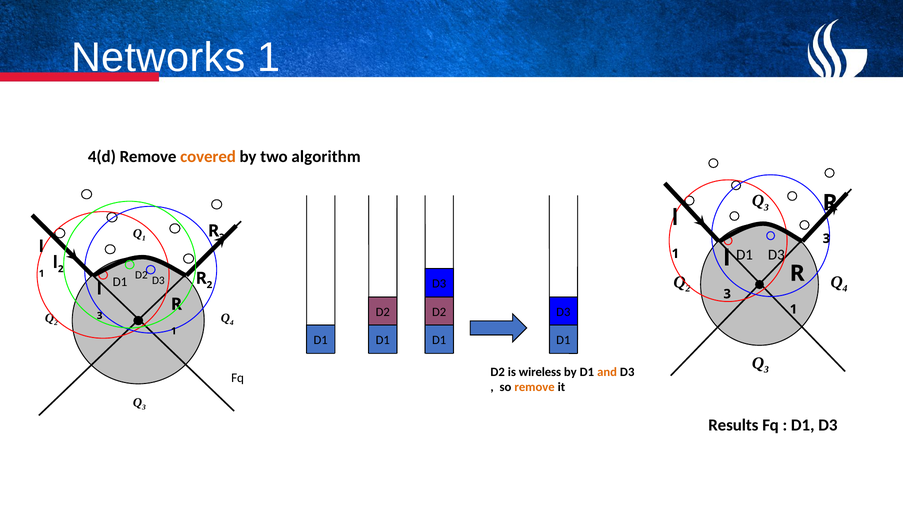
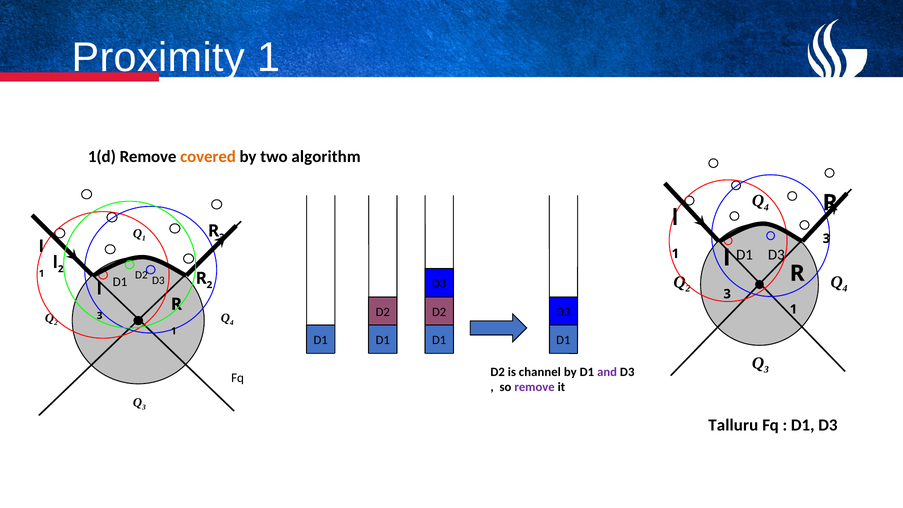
Networks: Networks -> Proximity
4(d: 4(d -> 1(d
3 at (766, 207): 3 -> 4
wireless: wireless -> channel
and colour: orange -> purple
remove at (535, 387) colour: orange -> purple
Results: Results -> Talluru
